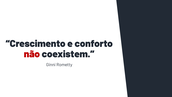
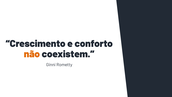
não colour: red -> orange
